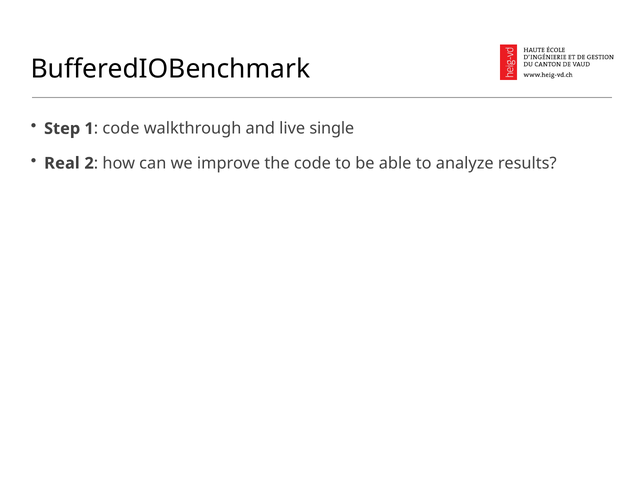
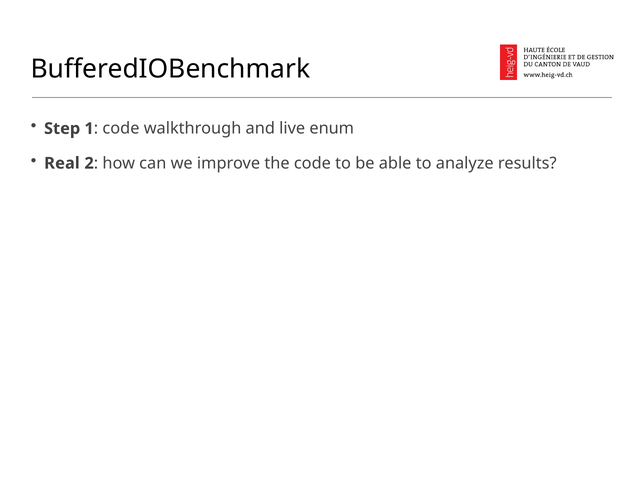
single: single -> enum
